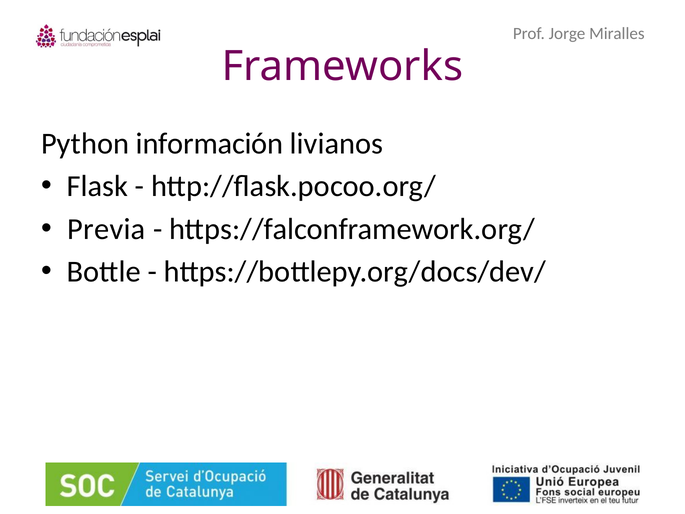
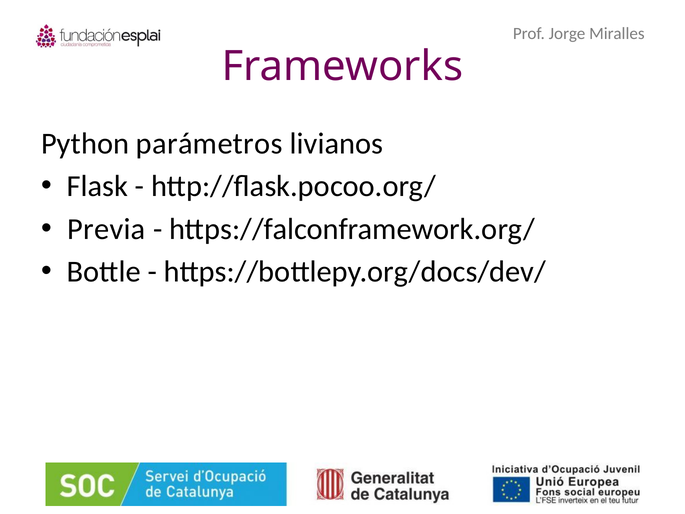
información: información -> parámetros
